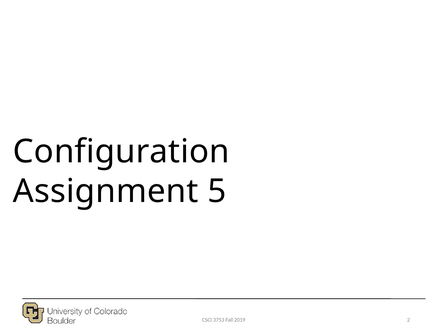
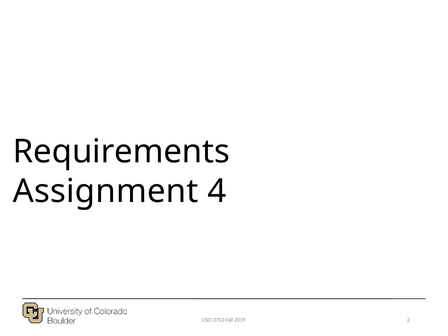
Configuration: Configuration -> Requirements
5: 5 -> 4
